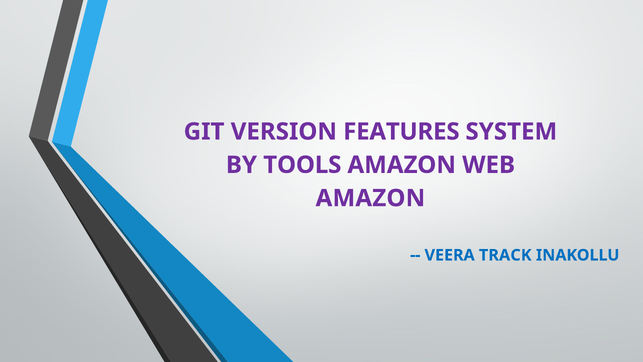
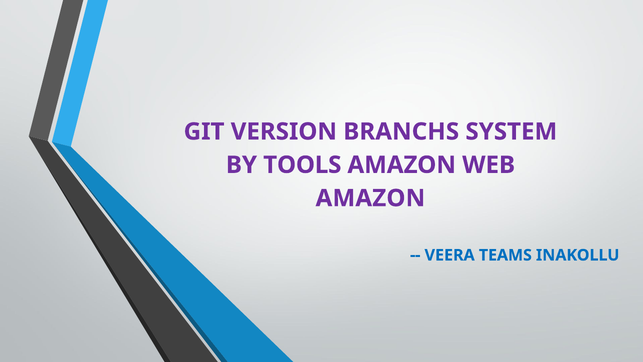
FEATURES: FEATURES -> BRANCHS
TRACK: TRACK -> TEAMS
